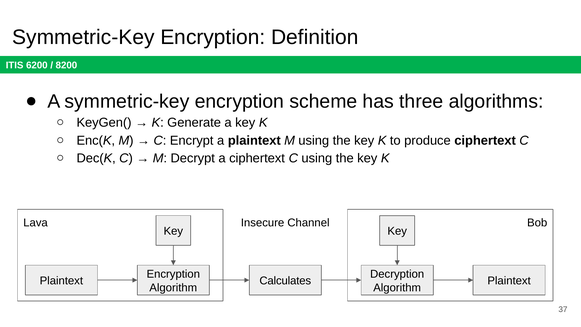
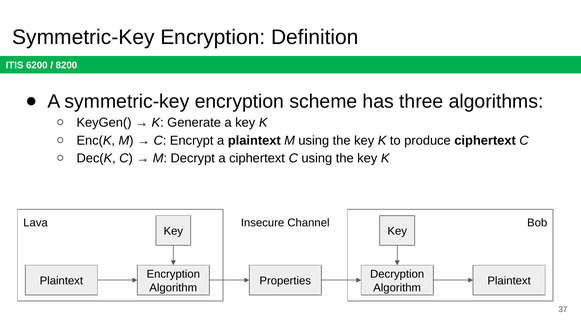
Calculates: Calculates -> Properties
